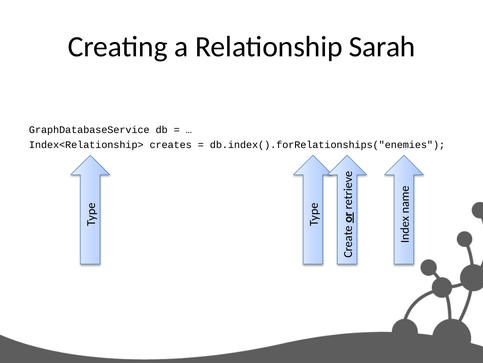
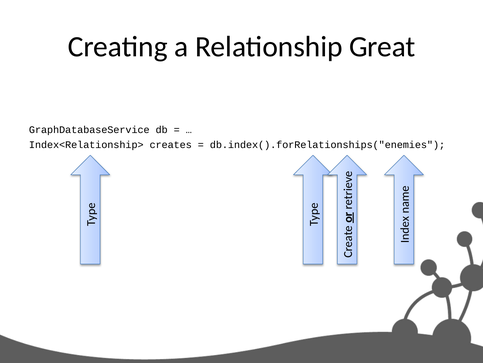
Sarah: Sarah -> Great
